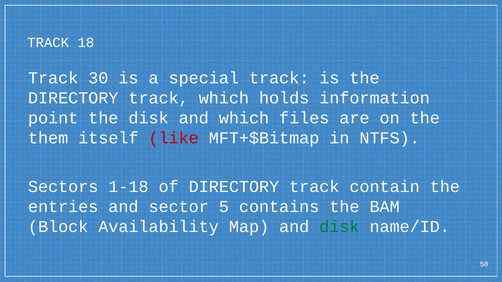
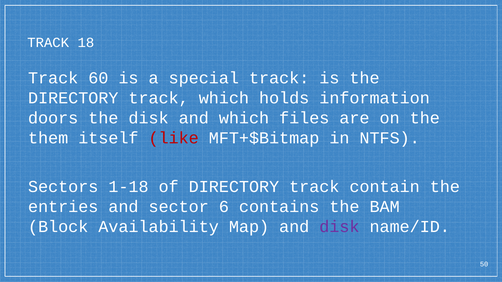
30: 30 -> 60
point: point -> doors
5: 5 -> 6
disk at (339, 227) colour: green -> purple
